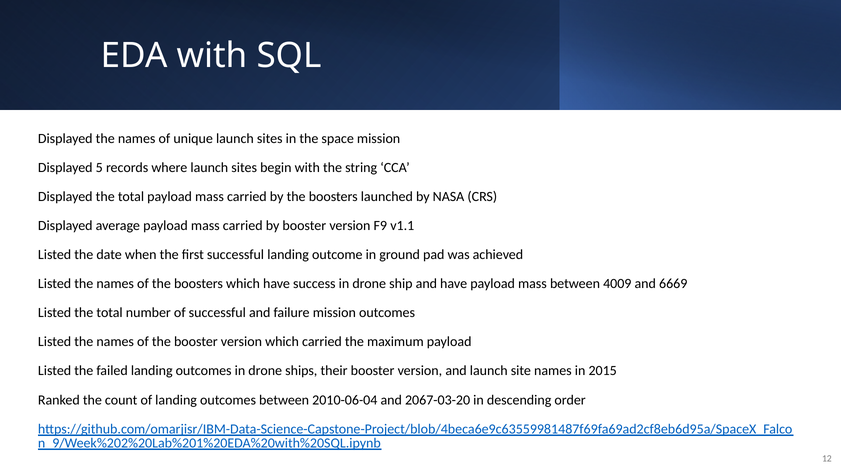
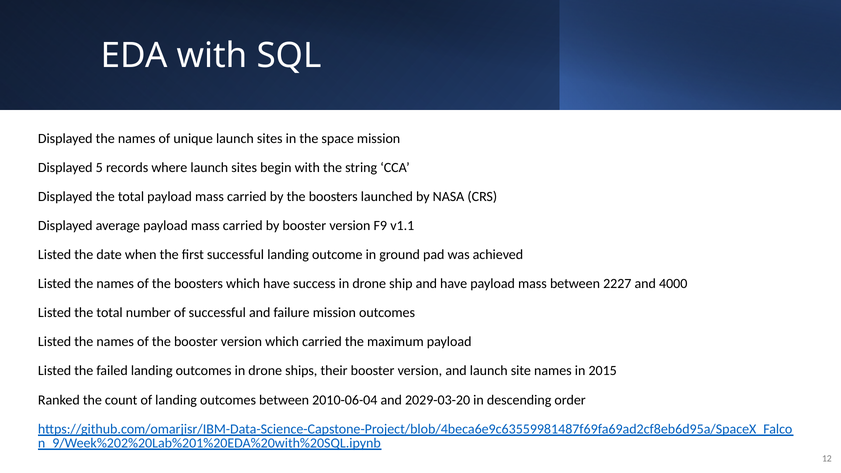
4009: 4009 -> 2227
6669: 6669 -> 4000
2067-03-20: 2067-03-20 -> 2029-03-20
